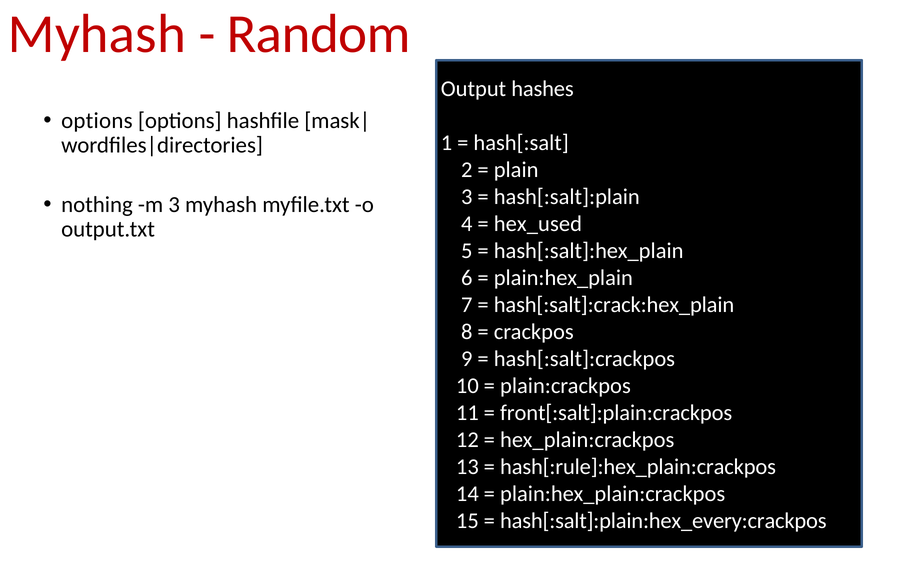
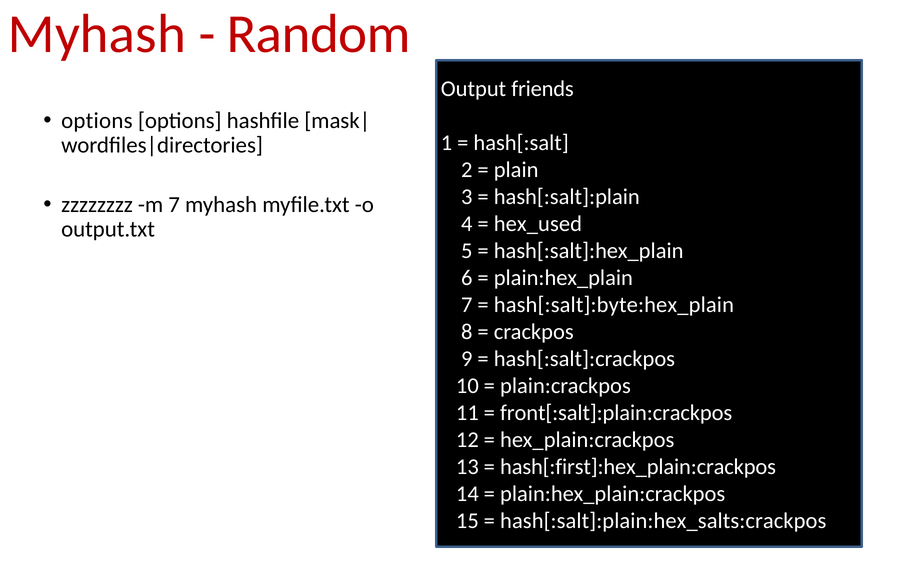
hashes: hashes -> friends
nothing: nothing -> zzzzzzzz
m 3: 3 -> 7
hash[:salt]:crack:hex_plain: hash[:salt]:crack:hex_plain -> hash[:salt]:byte:hex_plain
hash[:rule]:hex_plain:crackpos: hash[:rule]:hex_plain:crackpos -> hash[:first]:hex_plain:crackpos
hash[:salt]:plain:hex_every:crackpos: hash[:salt]:plain:hex_every:crackpos -> hash[:salt]:plain:hex_salts:crackpos
